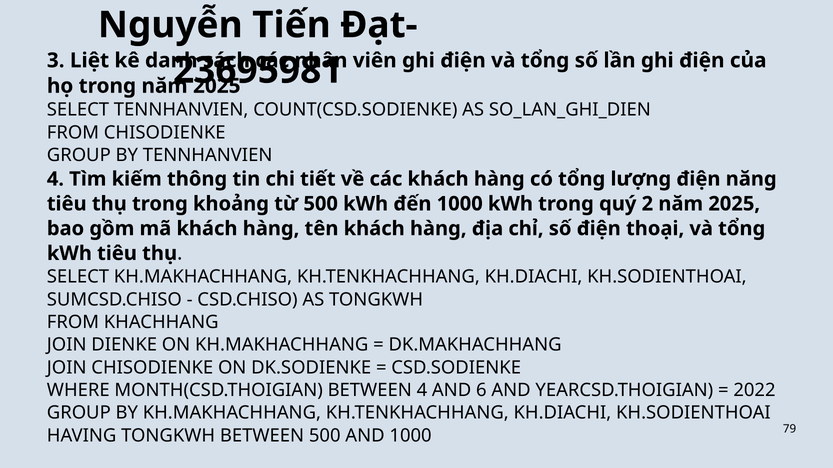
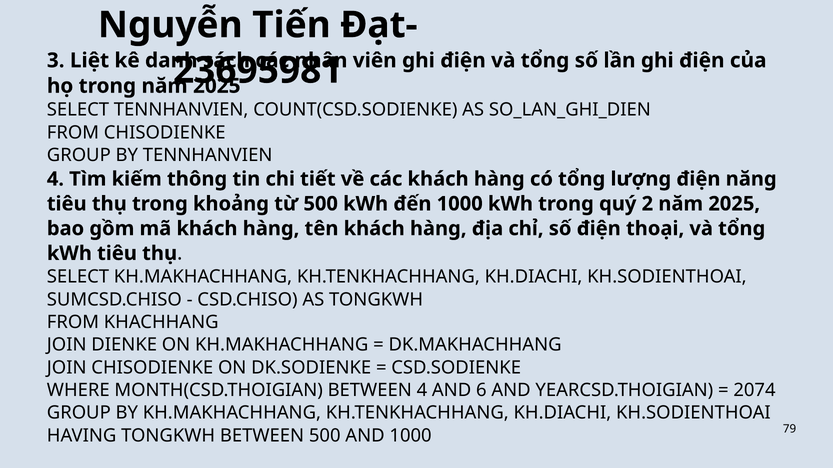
2022: 2022 -> 2074
